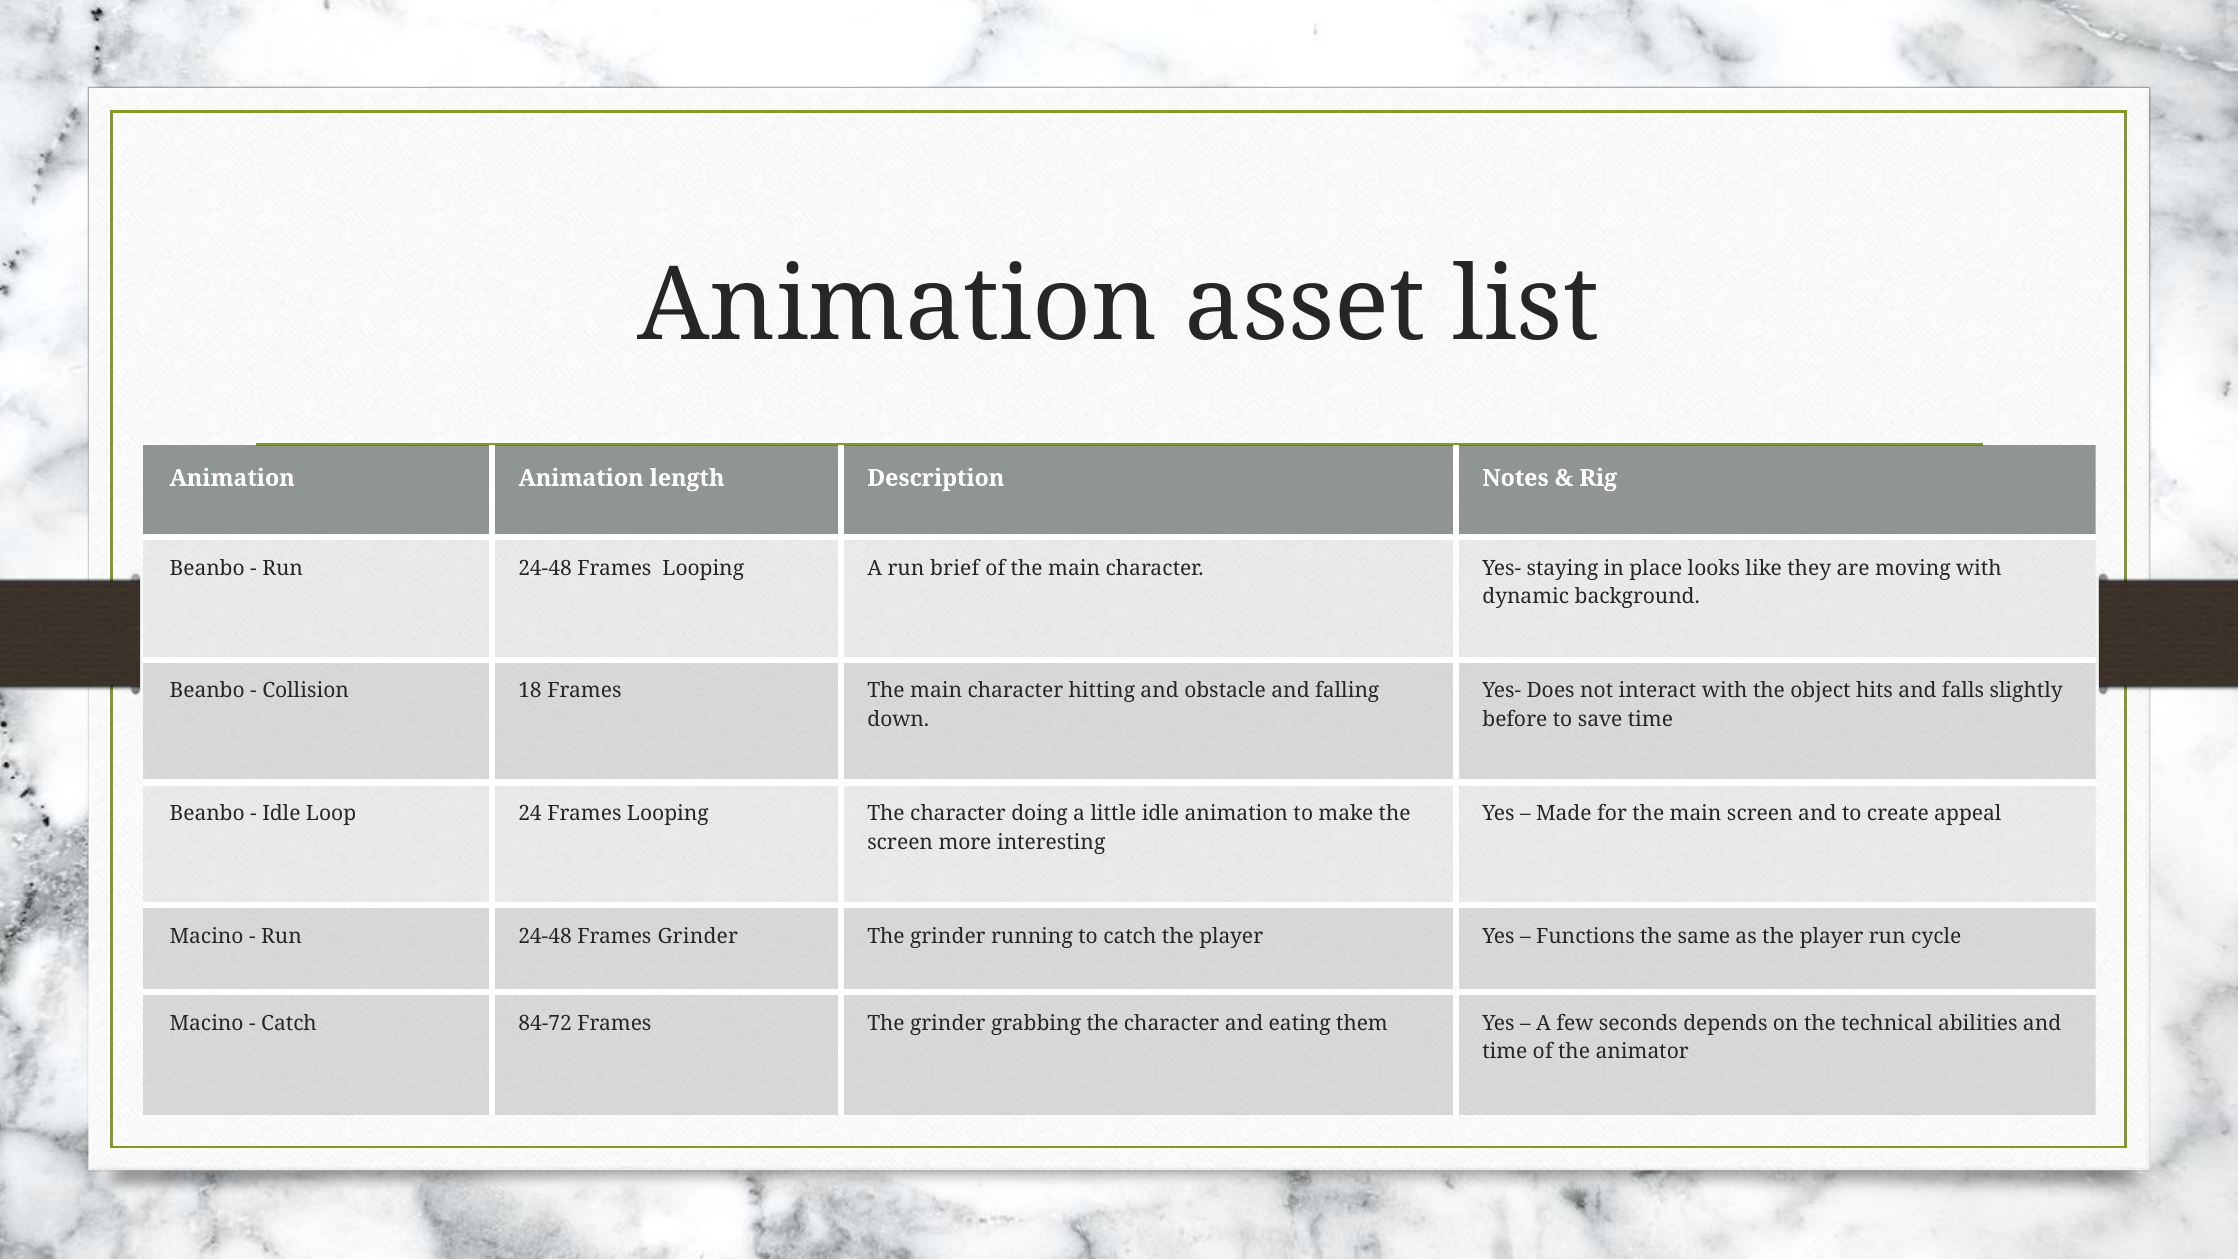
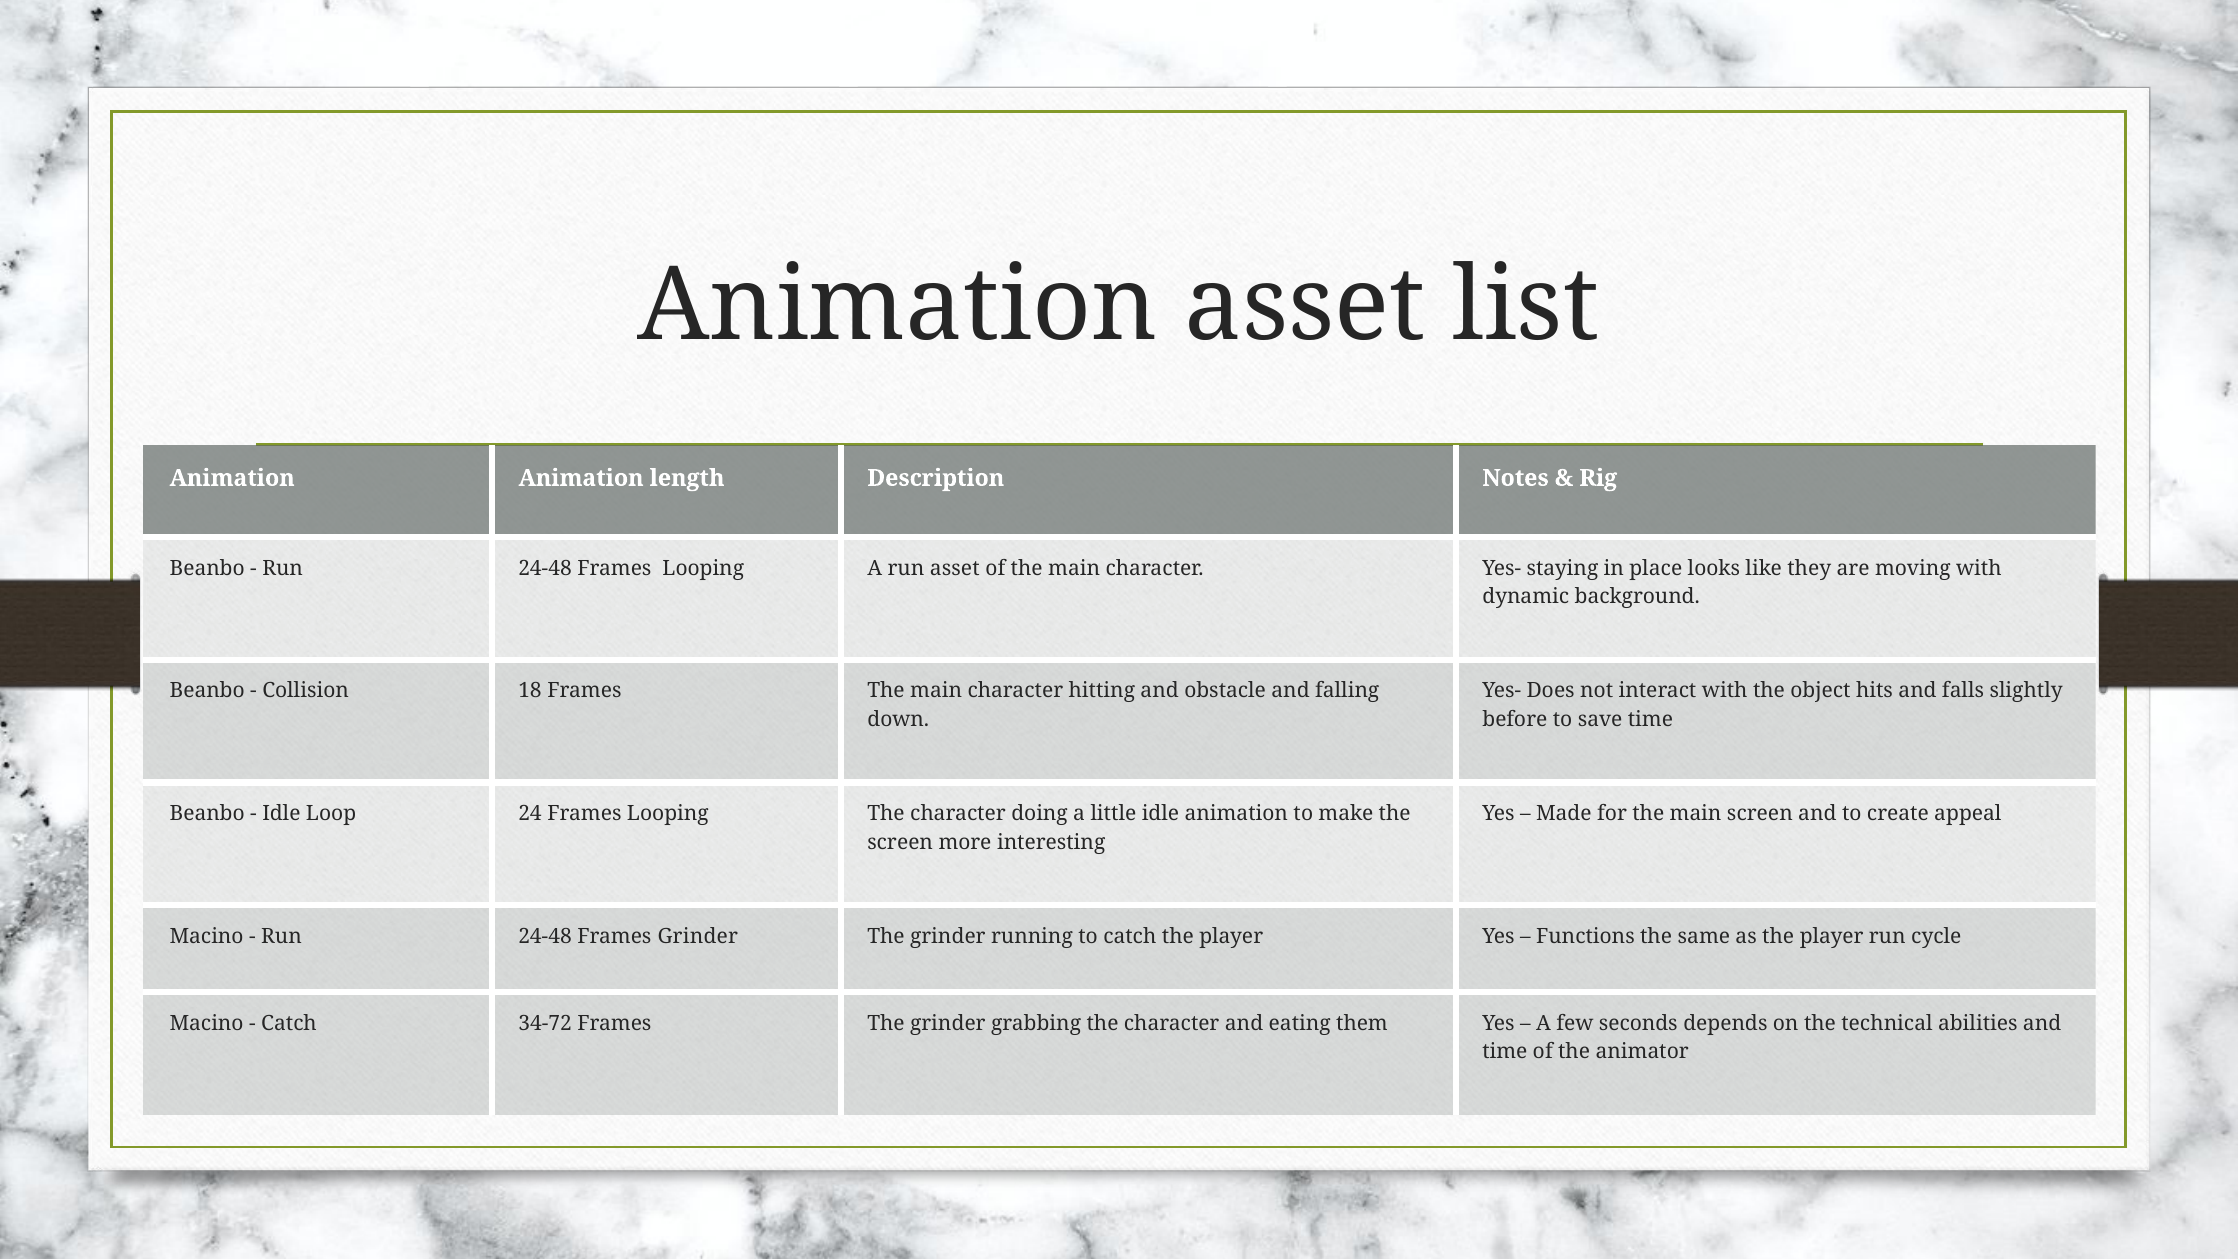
run brief: brief -> asset
84-72: 84-72 -> 34-72
